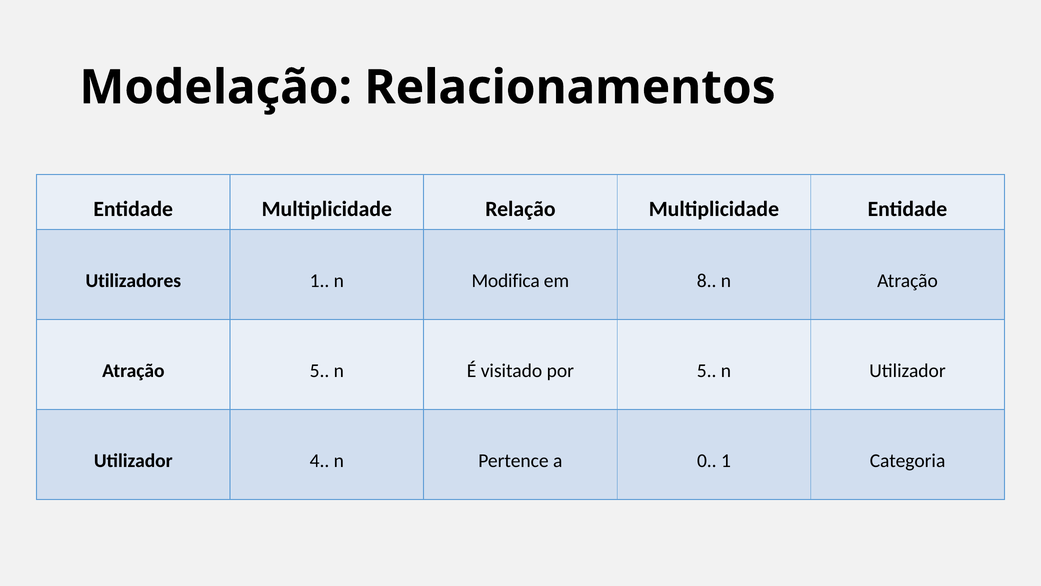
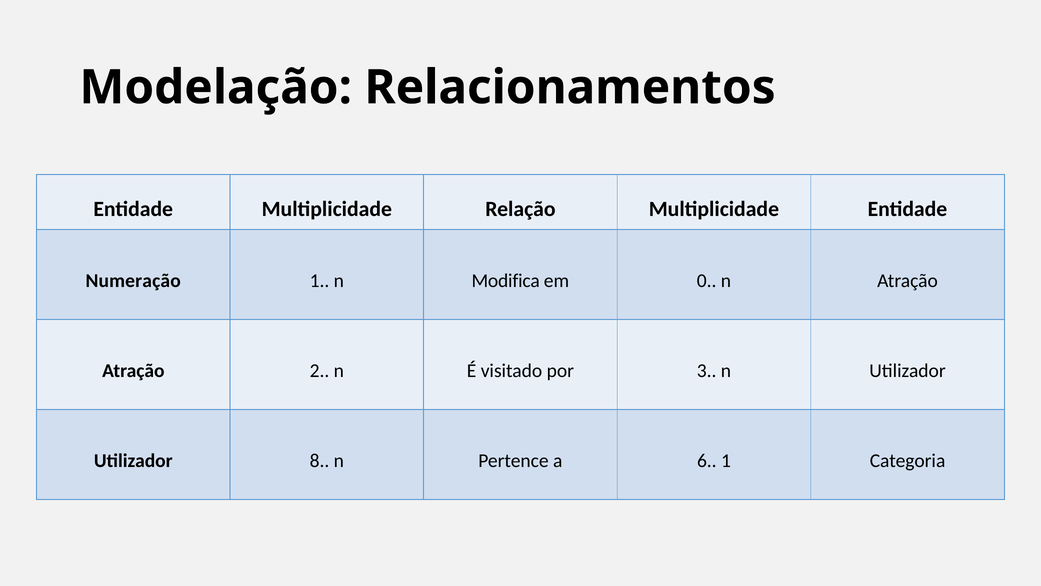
Utilizadores: Utilizadores -> Numeração
8: 8 -> 0
Atração 5: 5 -> 2
por 5: 5 -> 3
4: 4 -> 8
0: 0 -> 6
